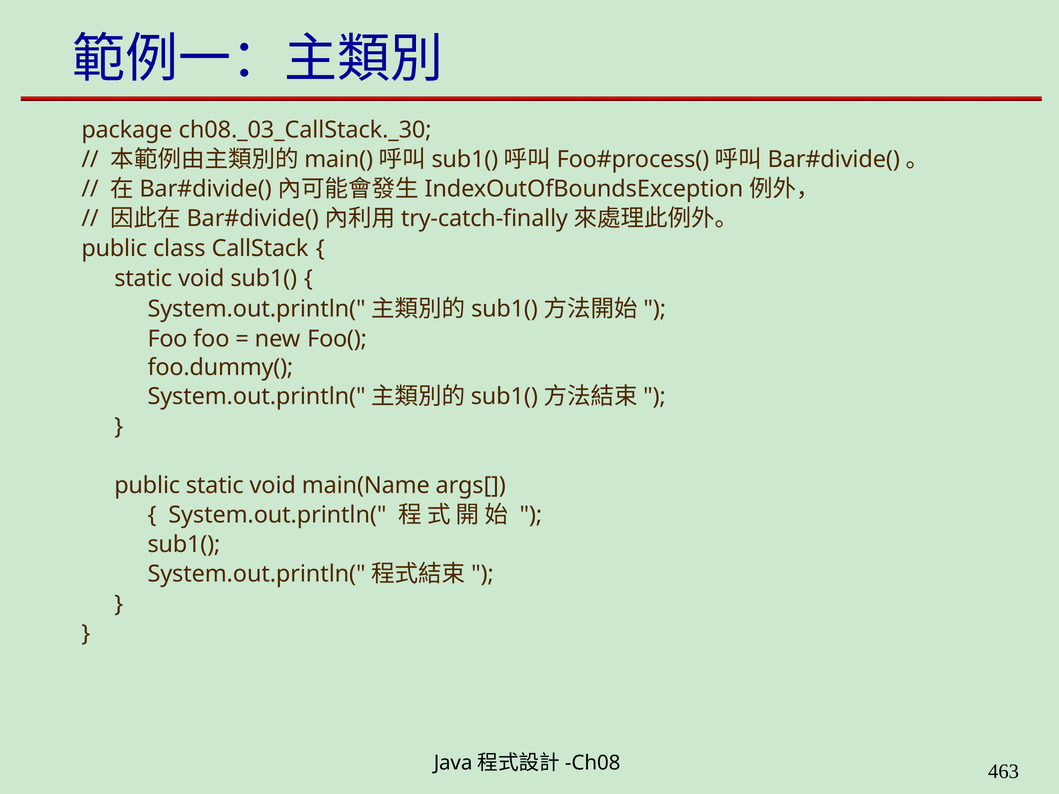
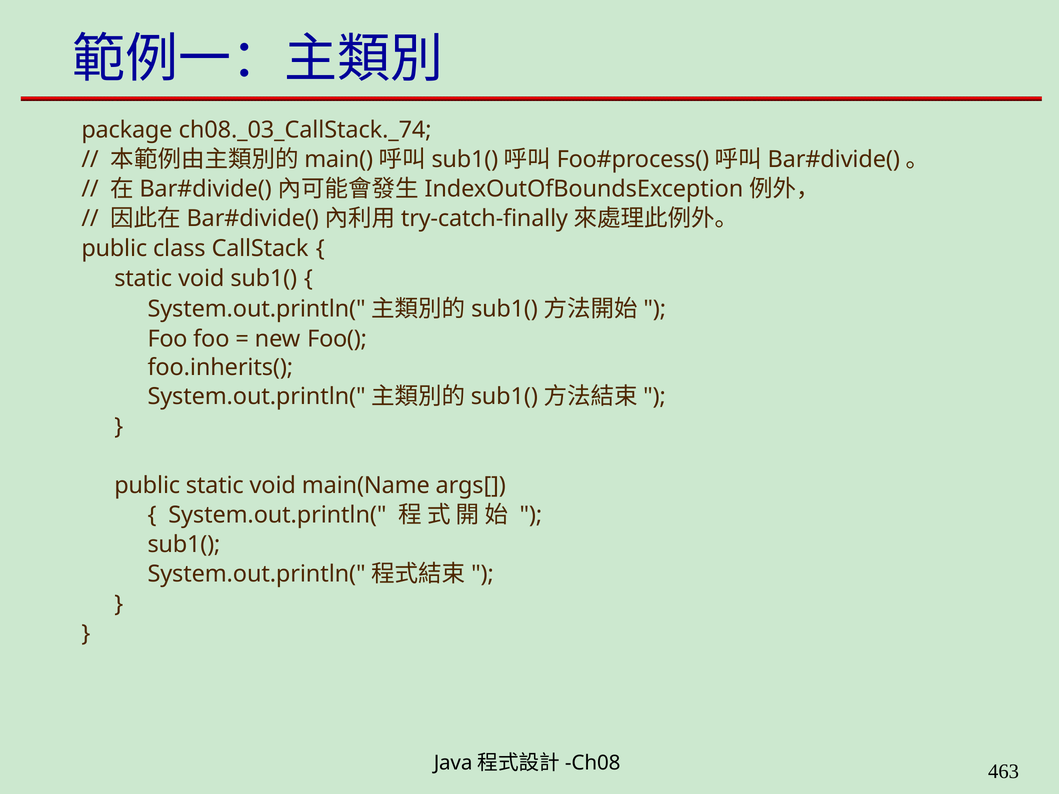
ch08._03_CallStack._30: ch08._03_CallStack._30 -> ch08._03_CallStack._74
foo.dummy(: foo.dummy( -> foo.inherits(
